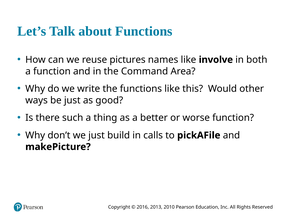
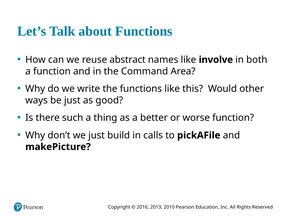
pictures: pictures -> abstract
